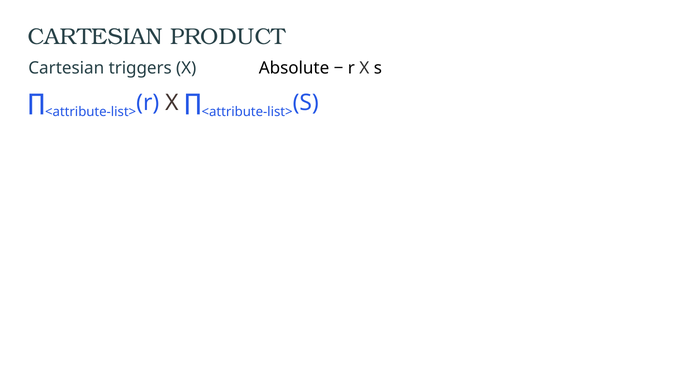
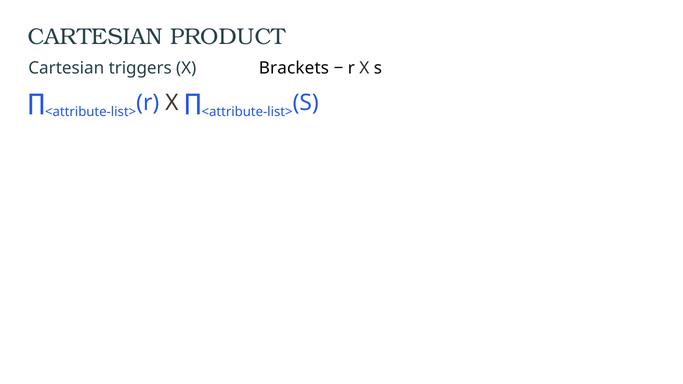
Absolute: Absolute -> Brackets
